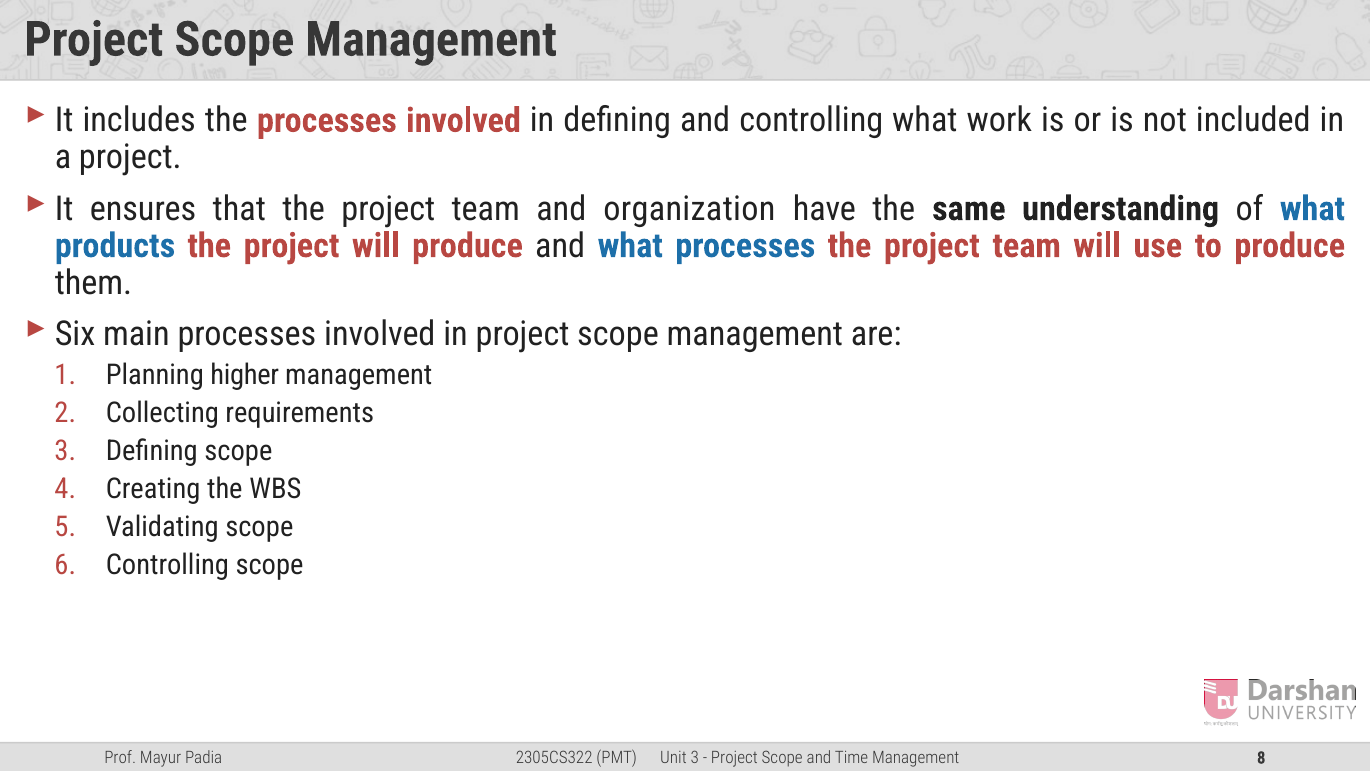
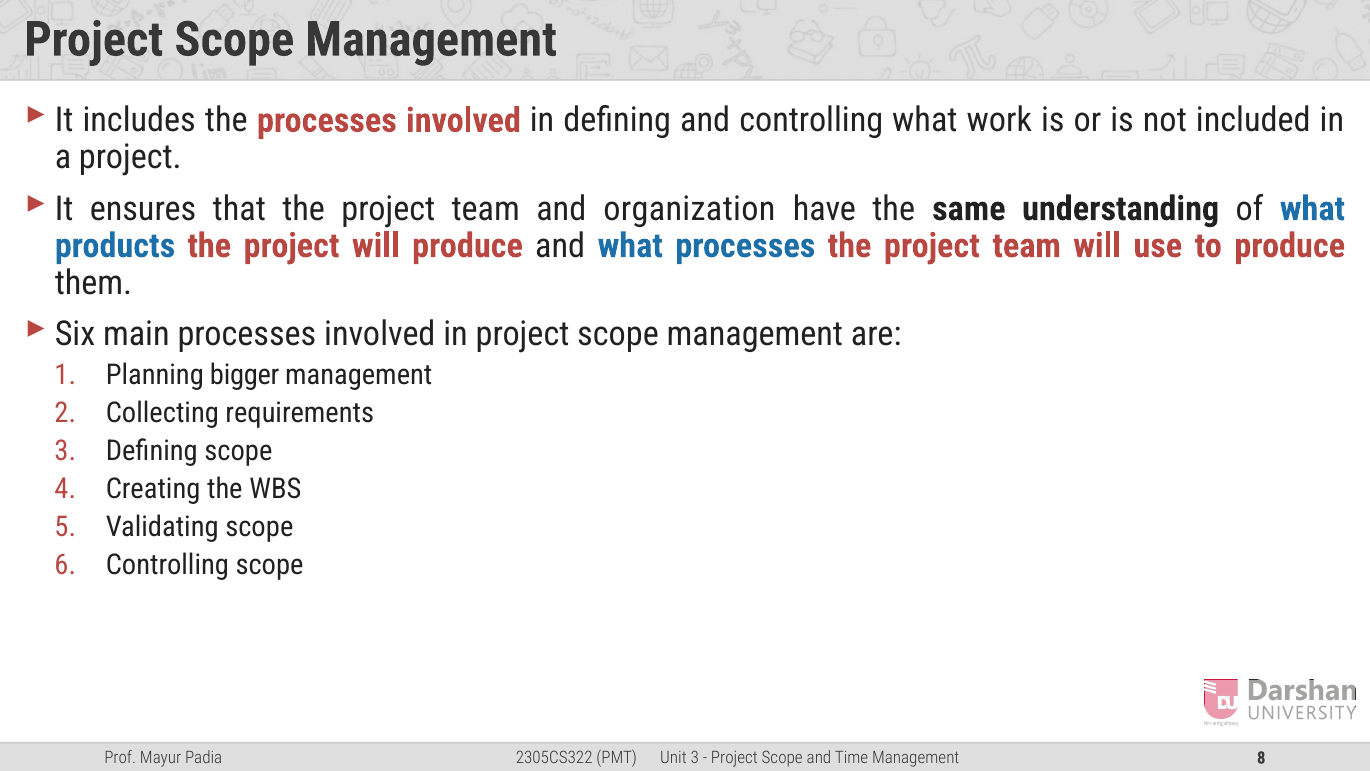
higher: higher -> bigger
